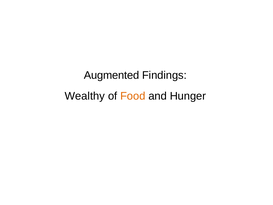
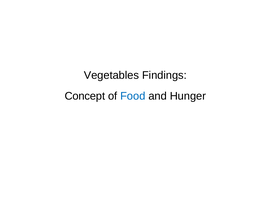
Augmented: Augmented -> Vegetables
Wealthy: Wealthy -> Concept
Food colour: orange -> blue
